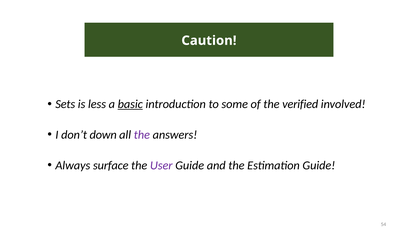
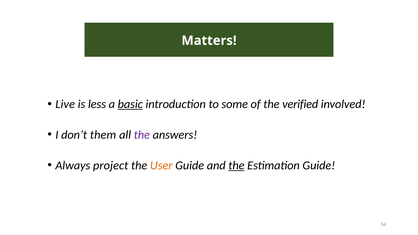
Caution: Caution -> Matters
Sets: Sets -> Live
down: down -> them
surface: surface -> project
User colour: purple -> orange
the at (236, 165) underline: none -> present
